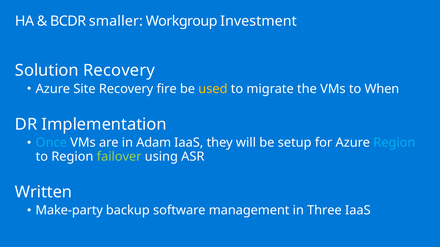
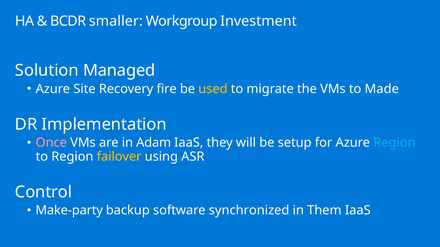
Solution Recovery: Recovery -> Managed
When: When -> Made
Once colour: light blue -> pink
failover colour: light green -> yellow
Written: Written -> Control
management: management -> synchronized
Three: Three -> Them
